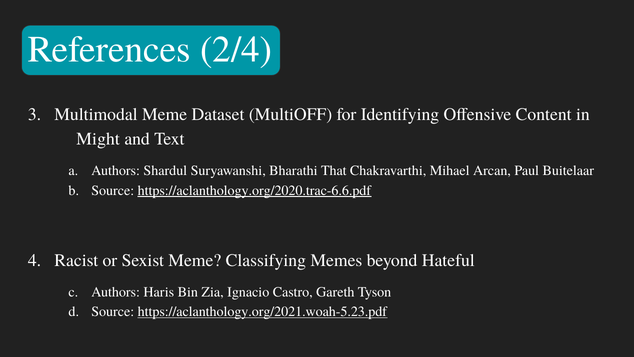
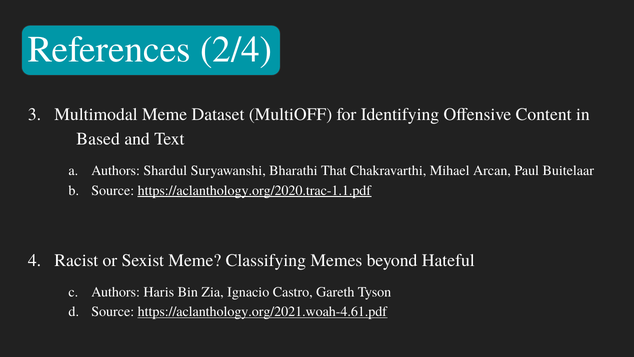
Might: Might -> Based
https://aclanthology.org/2020.trac-6.6.pdf: https://aclanthology.org/2020.trac-6.6.pdf -> https://aclanthology.org/2020.trac-1.1.pdf
https://aclanthology.org/2021.woah-5.23.pdf: https://aclanthology.org/2021.woah-5.23.pdf -> https://aclanthology.org/2021.woah-4.61.pdf
